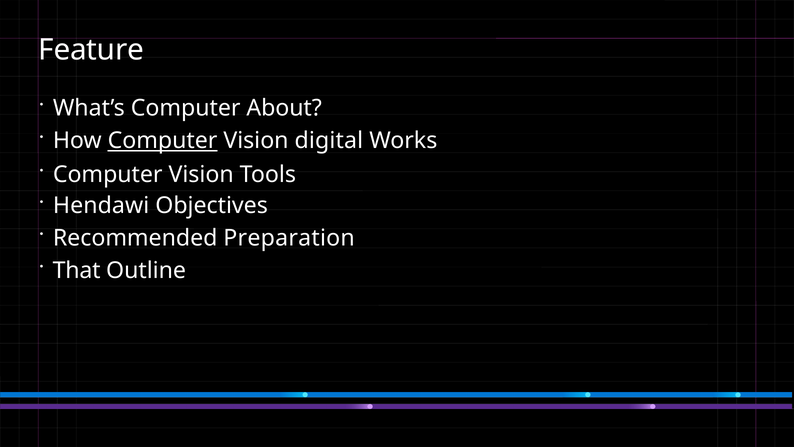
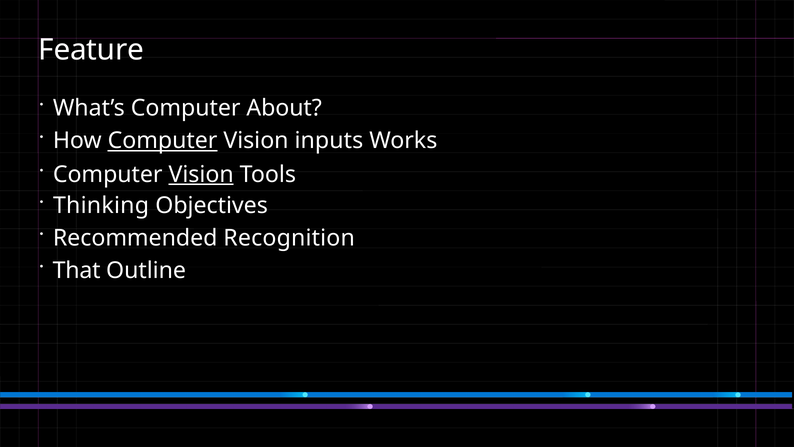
digital: digital -> inputs
Vision at (201, 174) underline: none -> present
Hendawi: Hendawi -> Thinking
Preparation: Preparation -> Recognition
